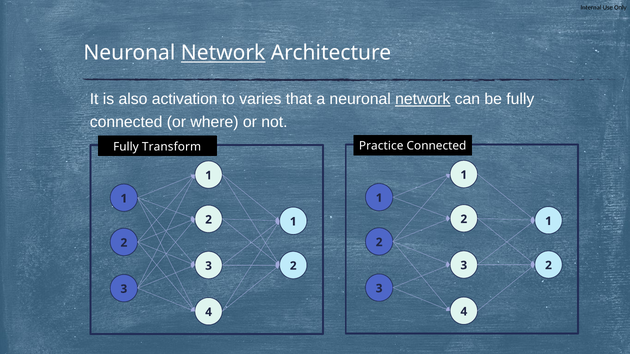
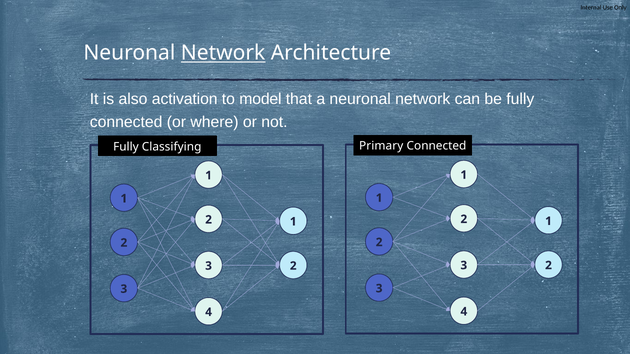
varies: varies -> model
network at (423, 99) underline: present -> none
Practice: Practice -> Primary
Transform: Transform -> Classifying
